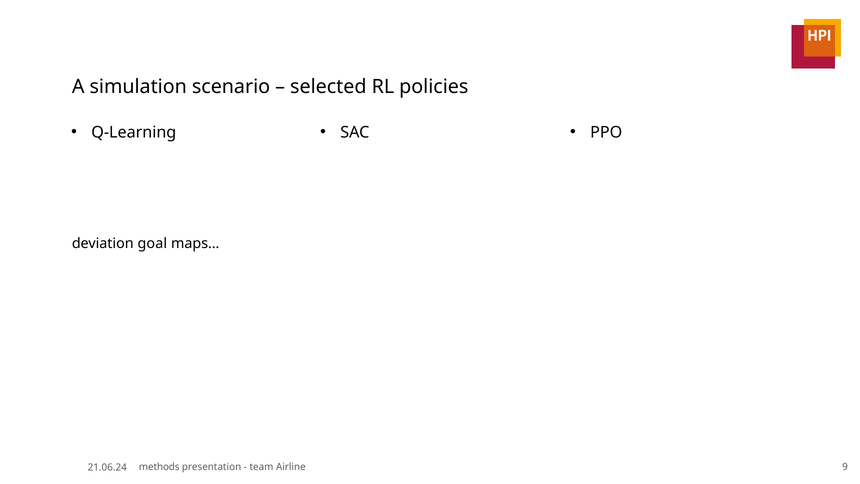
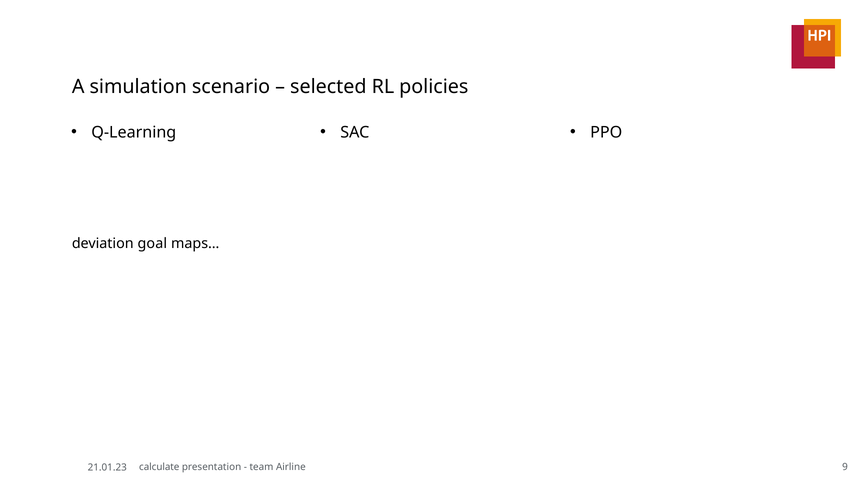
methods: methods -> calculate
21.06.24: 21.06.24 -> 21.01.23
